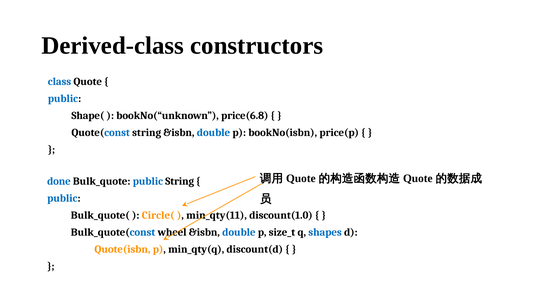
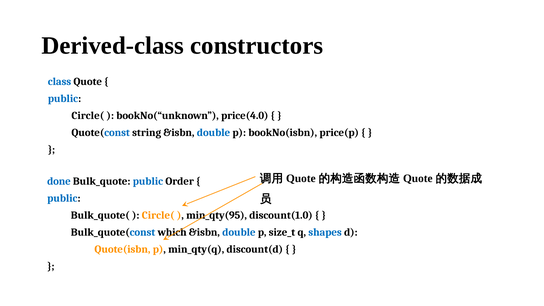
Shape( at (88, 115): Shape( -> Circle(
price(6.8: price(6.8 -> price(4.0
public String: String -> Order
min_qty(11: min_qty(11 -> min_qty(95
wheel: wheel -> which
